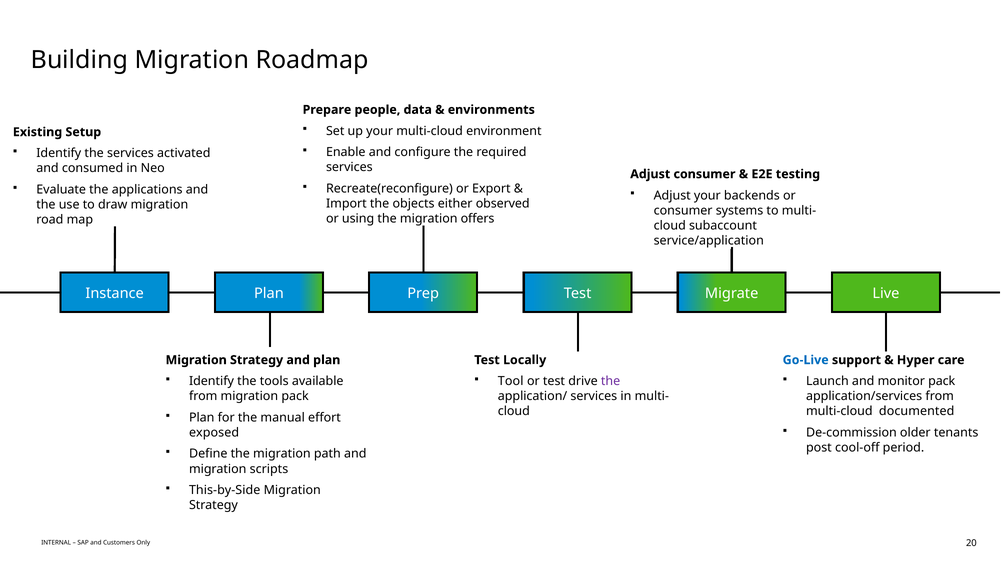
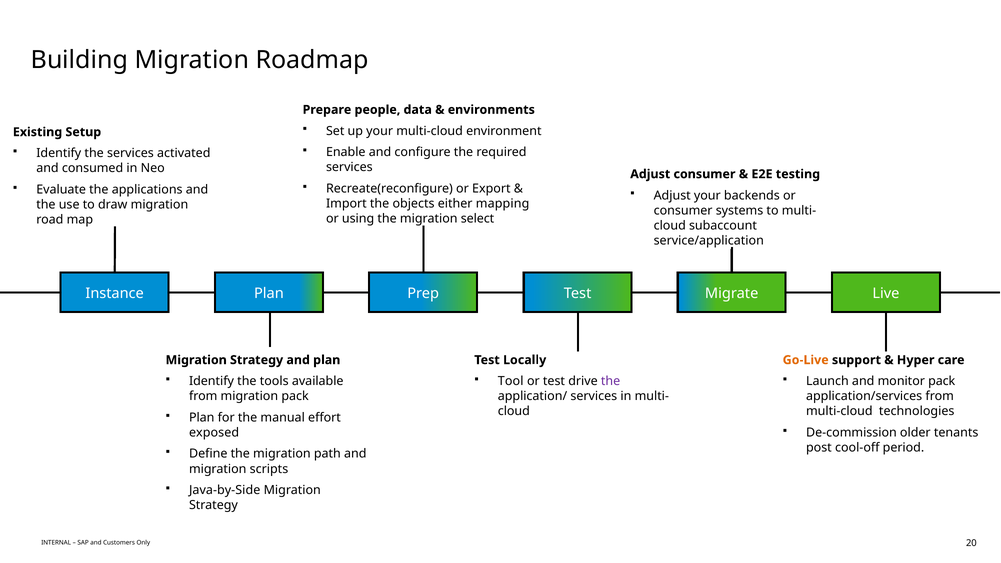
observed: observed -> mapping
offers: offers -> select
Go-Live colour: blue -> orange
documented: documented -> technologies
This-by-Side: This-by-Side -> Java-by-Side
